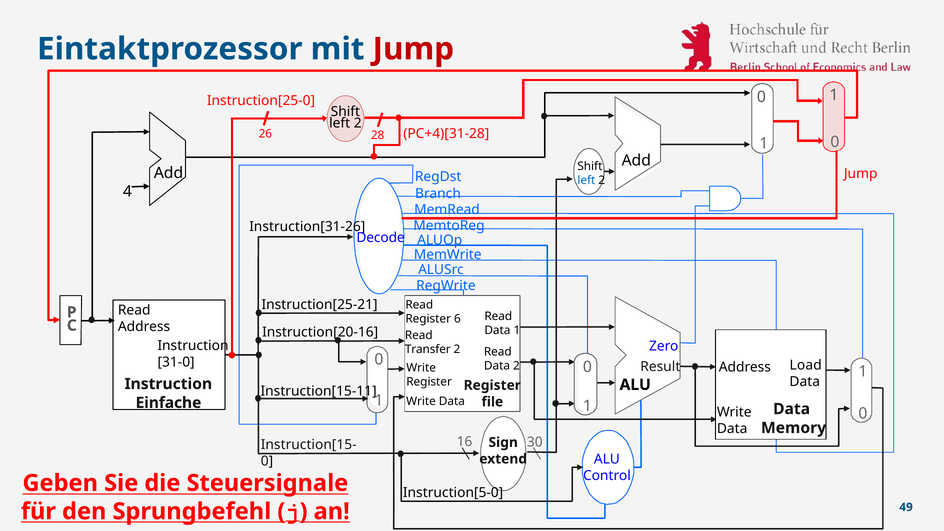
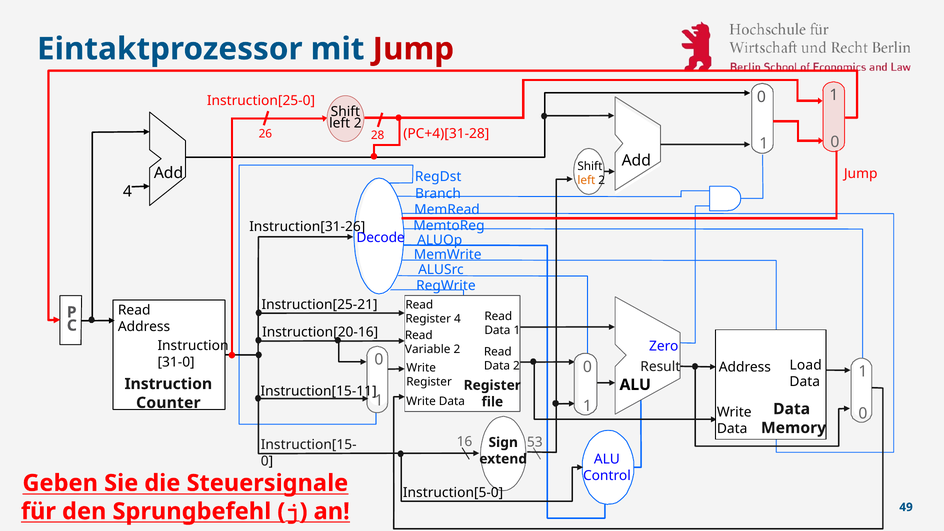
left at (586, 180) colour: blue -> orange
Register 6: 6 -> 4
Transfer: Transfer -> Variable
Einfache: Einfache -> Counter
30: 30 -> 53
